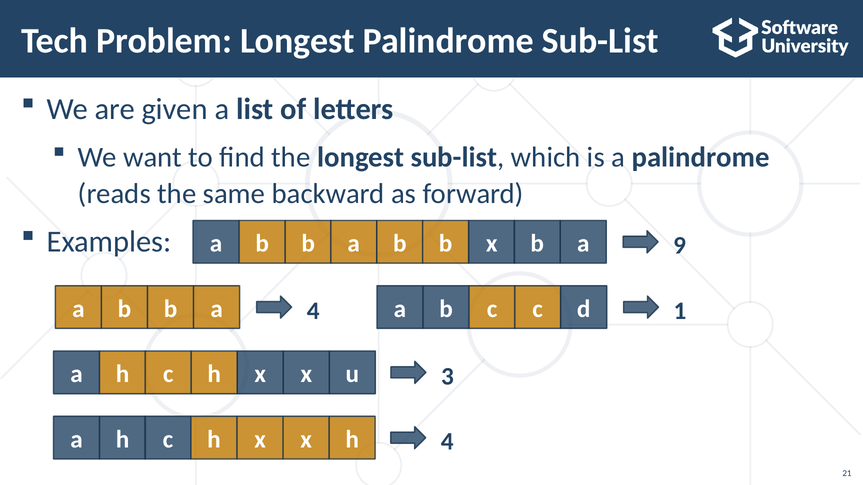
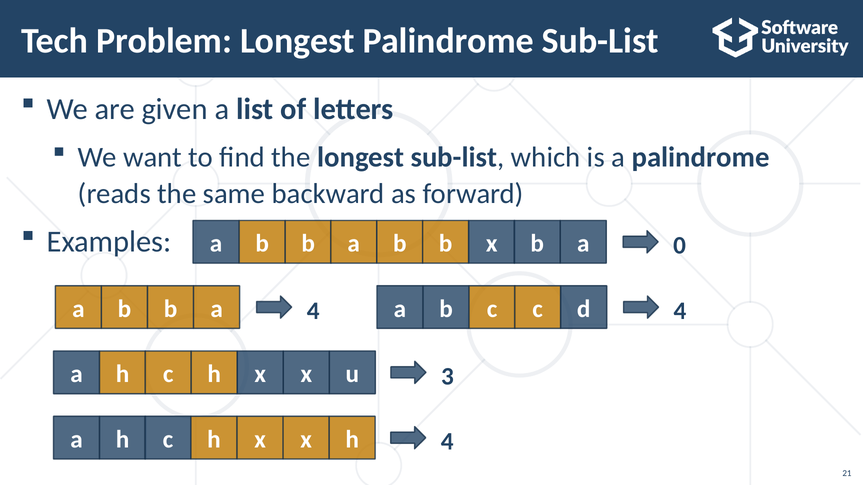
9: 9 -> 0
d 1: 1 -> 4
